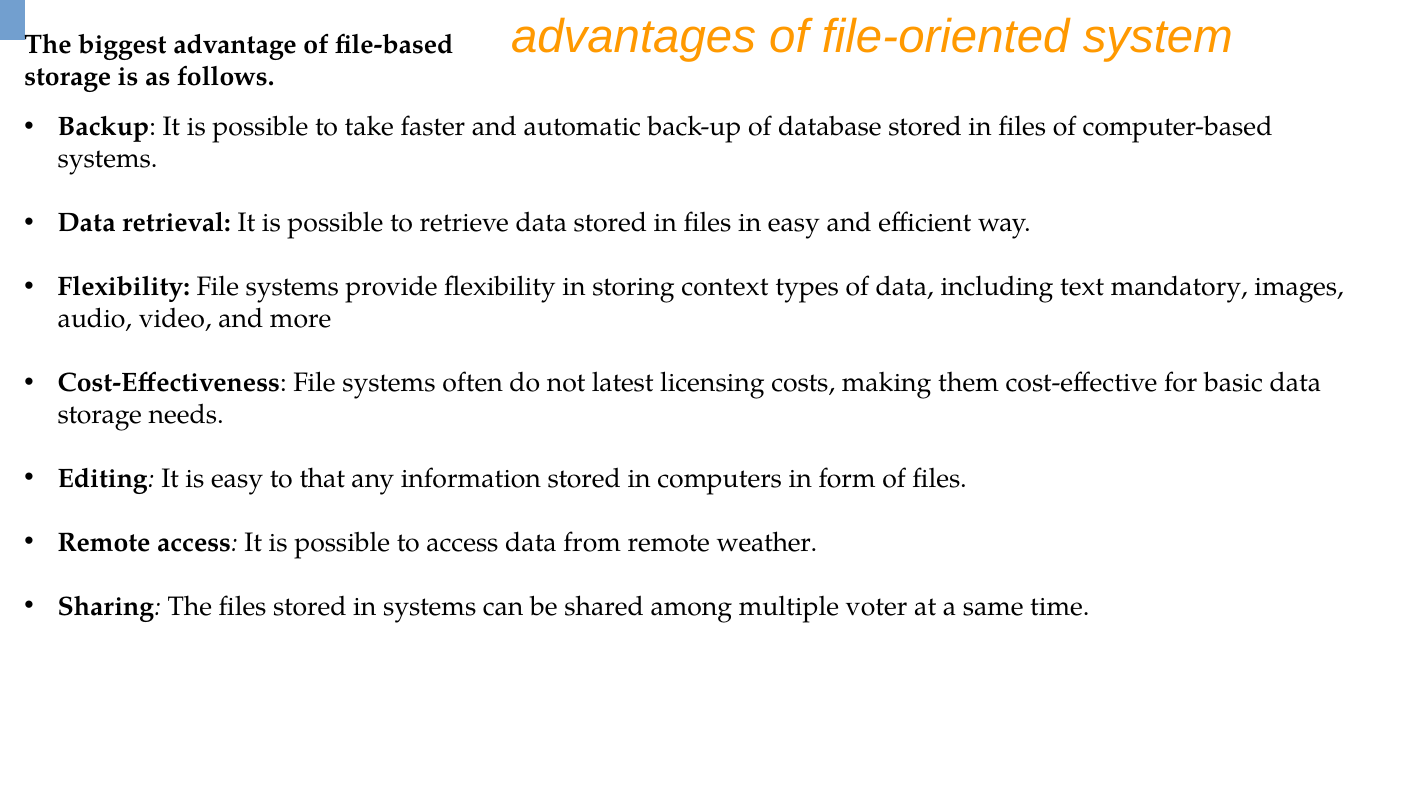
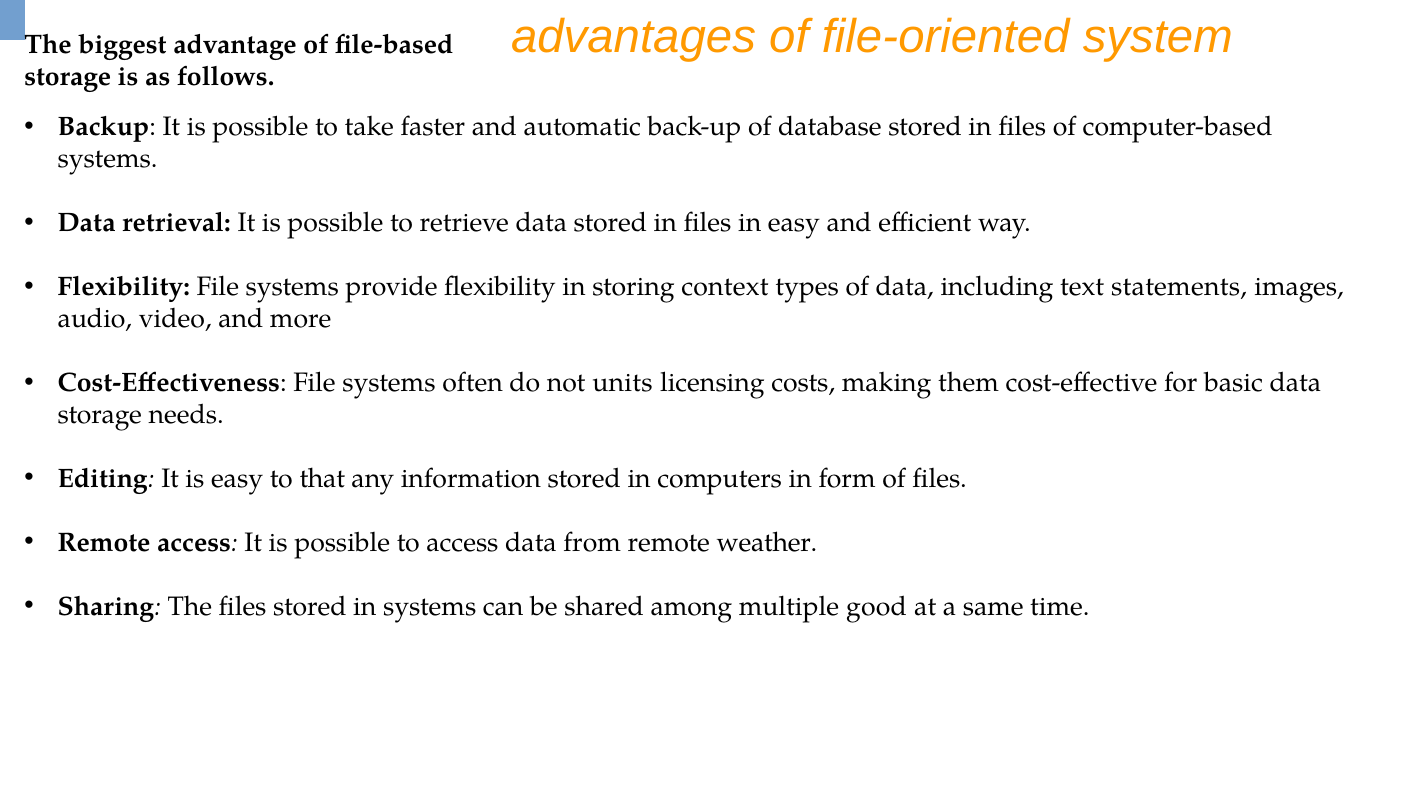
mandatory: mandatory -> statements
latest: latest -> units
voter: voter -> good
